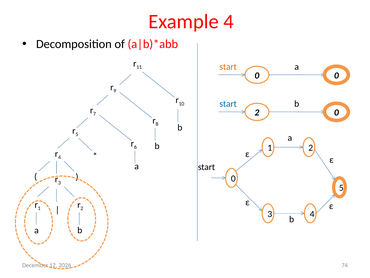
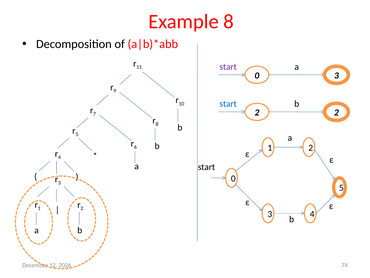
Example 4: 4 -> 8
start at (228, 67) colour: orange -> purple
0 0: 0 -> 3
2 0: 0 -> 2
